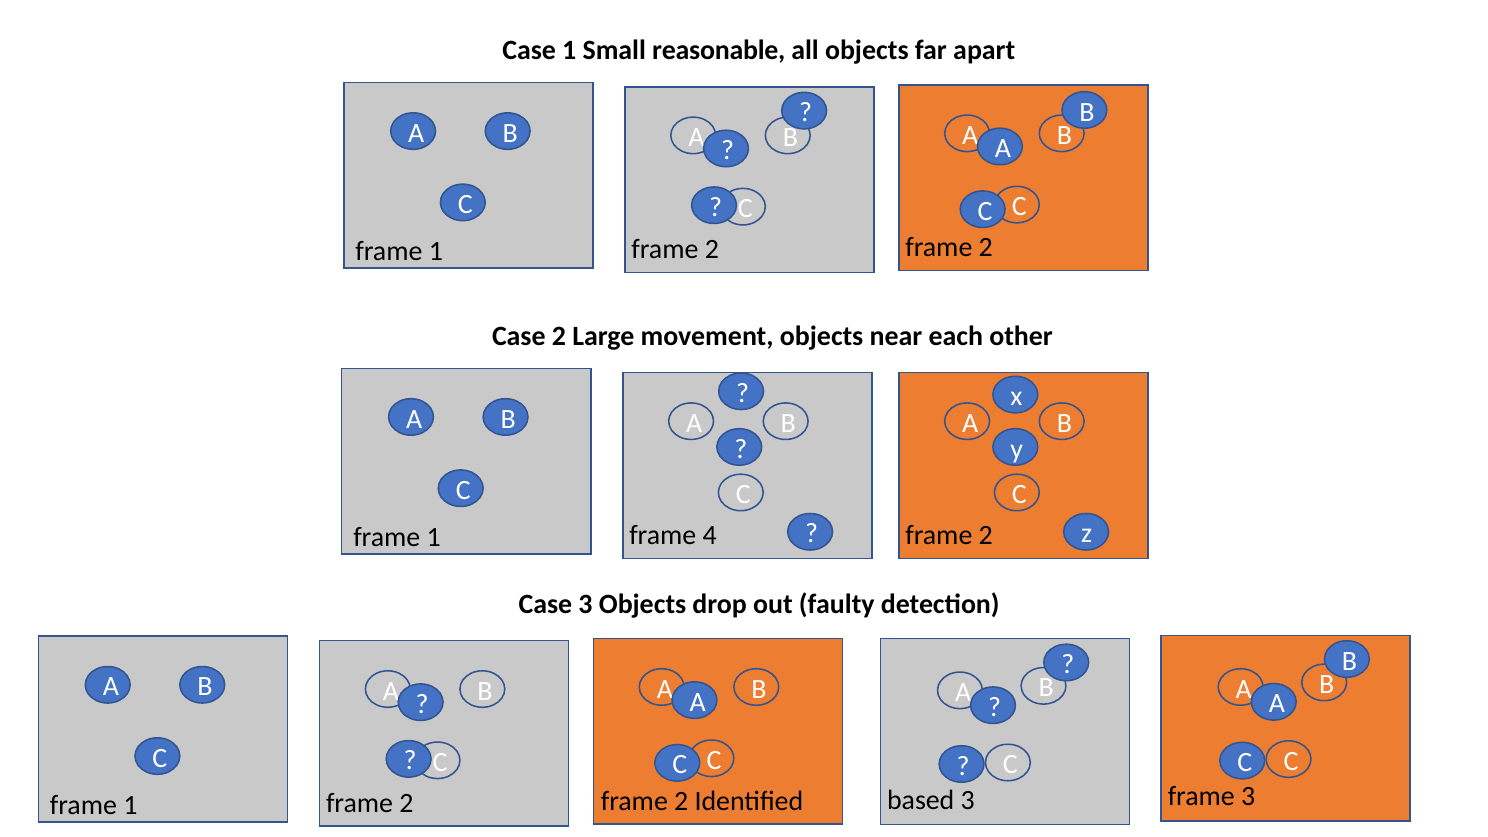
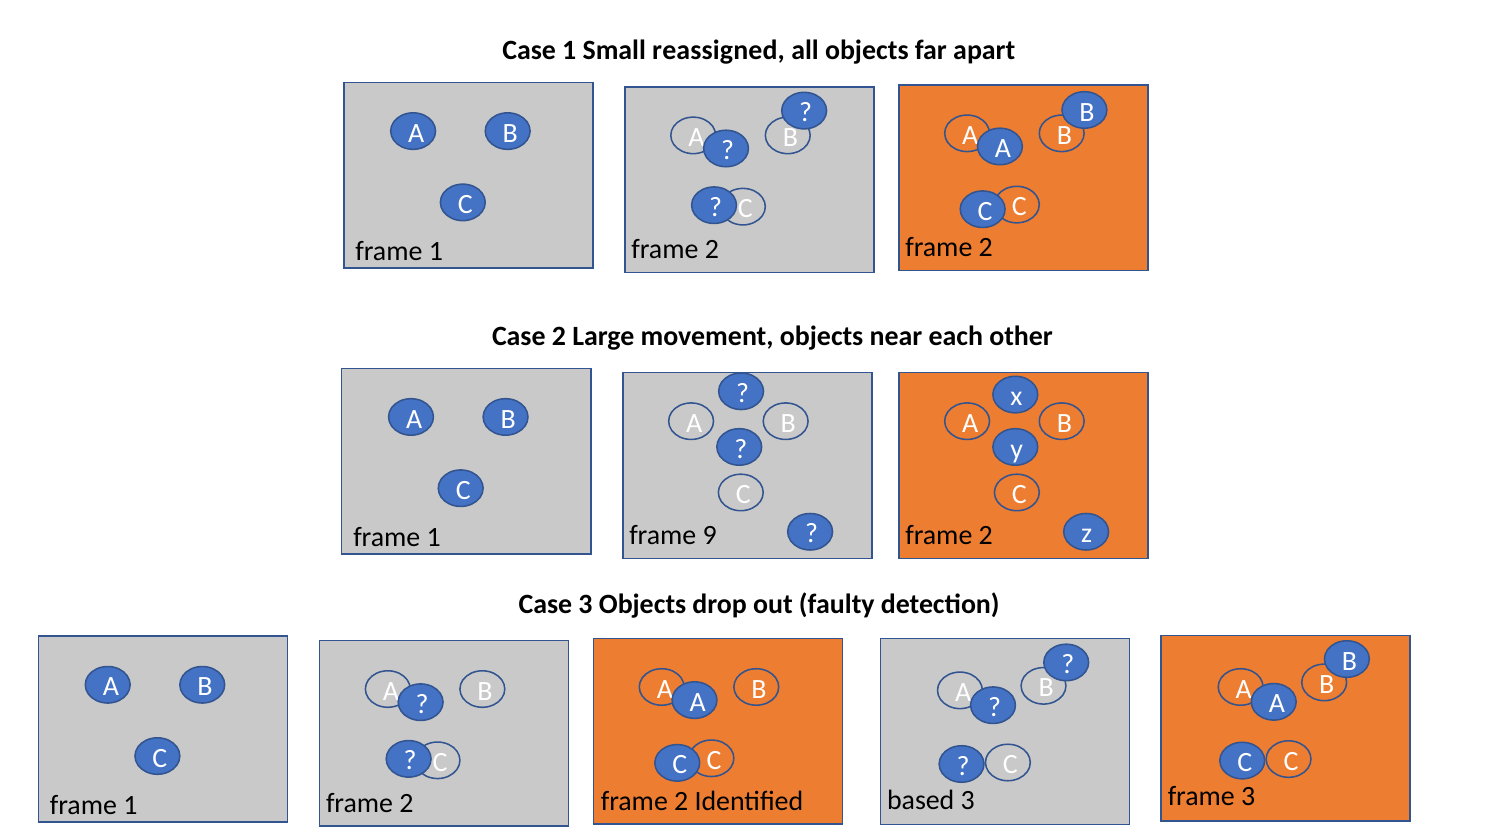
reasonable: reasonable -> reassigned
4: 4 -> 9
